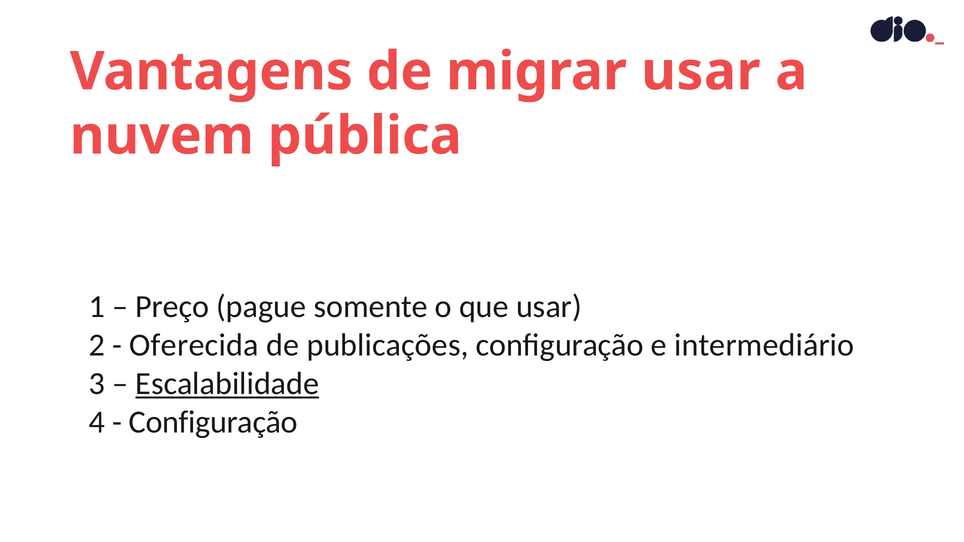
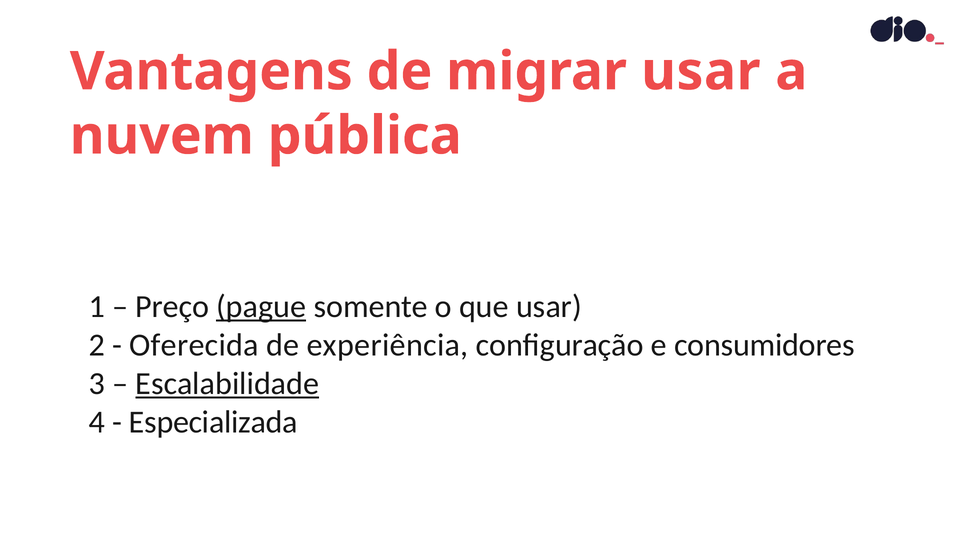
pague underline: none -> present
publicações: publicações -> experiência
intermediário: intermediário -> consumidores
Configuração at (213, 423): Configuração -> Especializada
